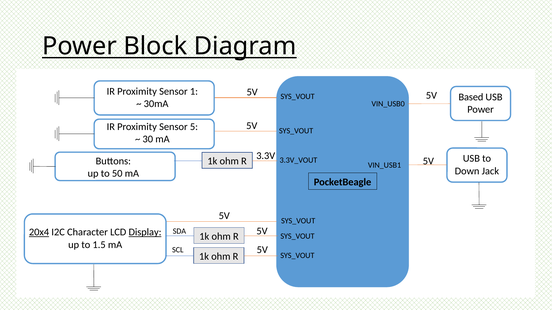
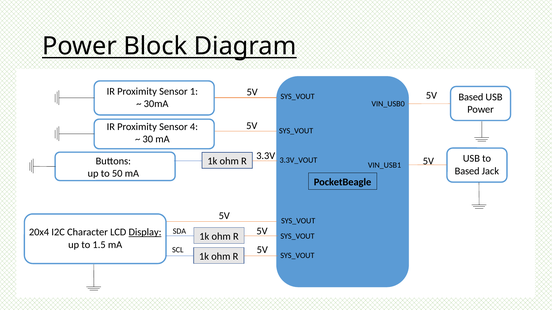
5: 5 -> 4
Down at (467, 171): Down -> Based
20x4 underline: present -> none
